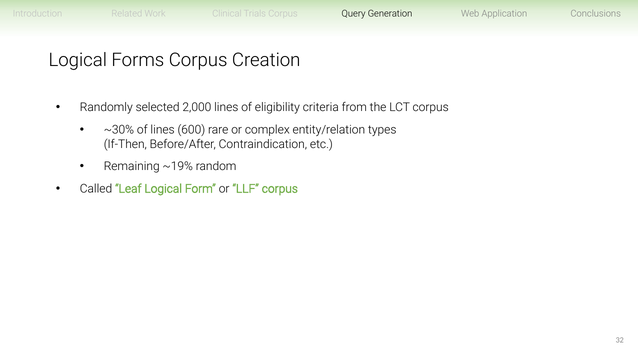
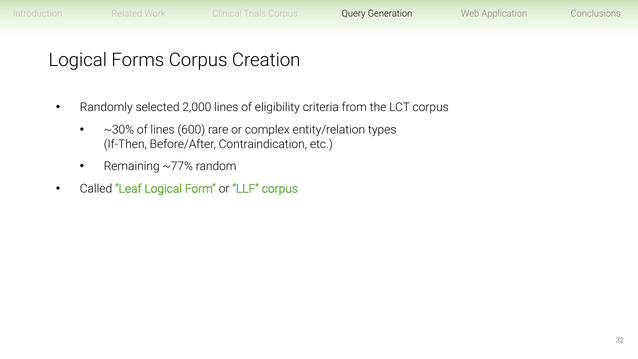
~19%: ~19% -> ~77%
